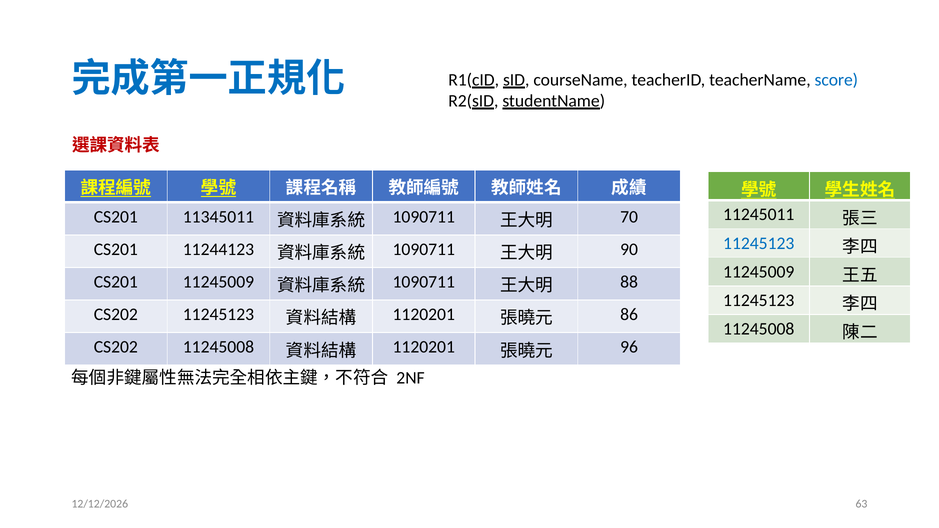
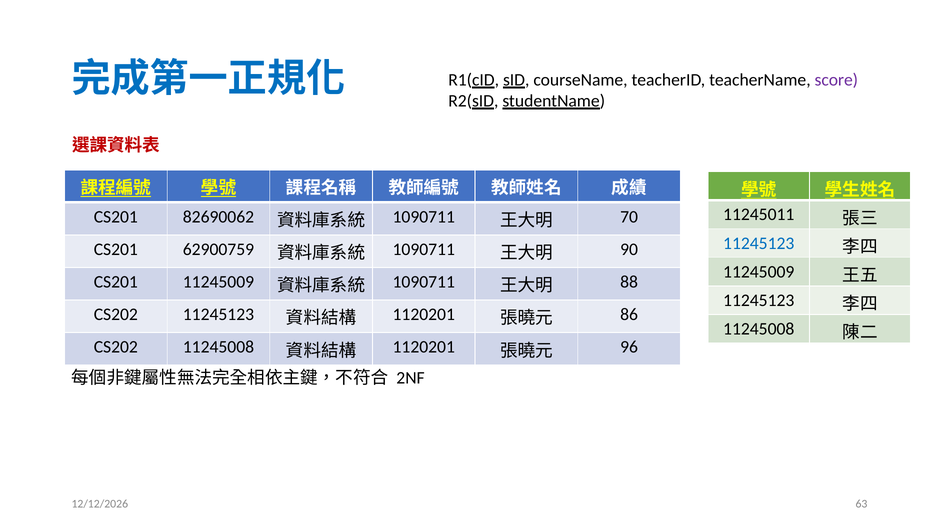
score colour: blue -> purple
11345011: 11345011 -> 82690062
11244123: 11244123 -> 62900759
